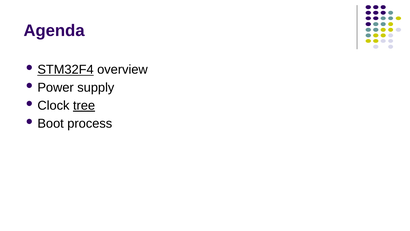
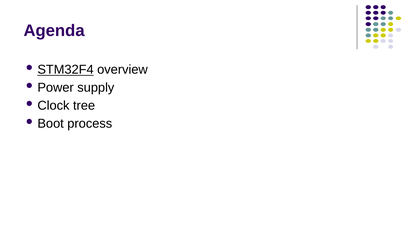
tree underline: present -> none
